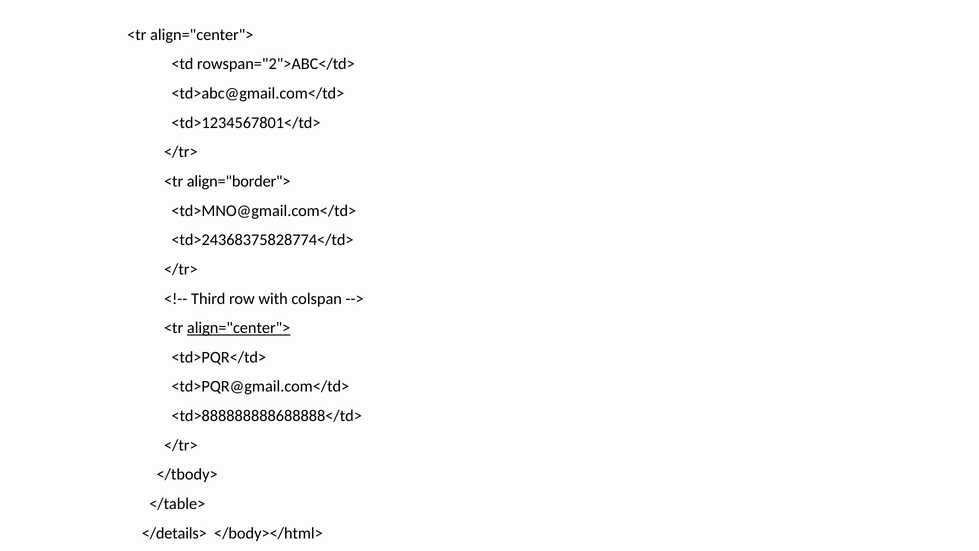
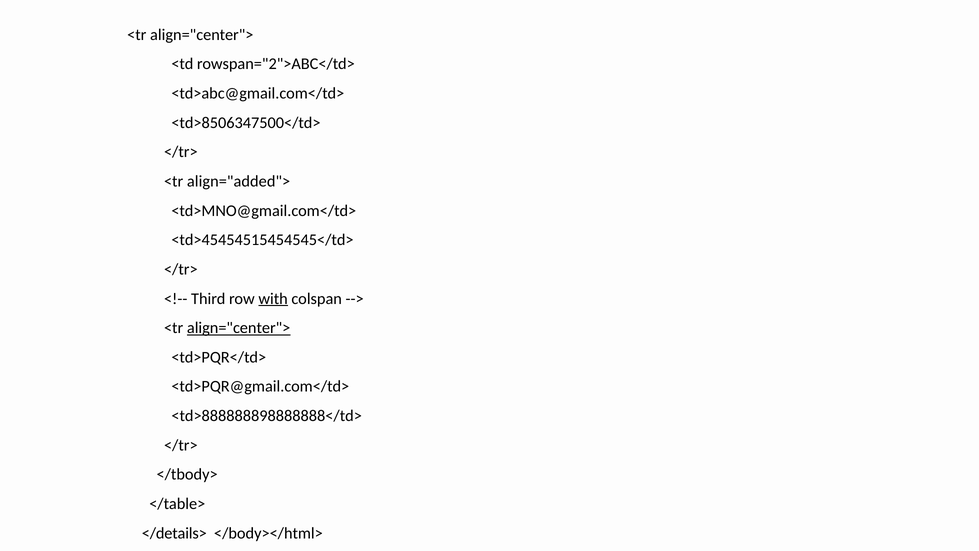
<td>1234567801</td>: <td>1234567801</td> -> <td>8506347500</td>
align="border">: align="border"> -> align="added">
<td>24368375828774</td>: <td>24368375828774</td> -> <td>45454515454545</td>
with underline: none -> present
<td>888888888688888</td>: <td>888888888688888</td> -> <td>888888898888888</td>
